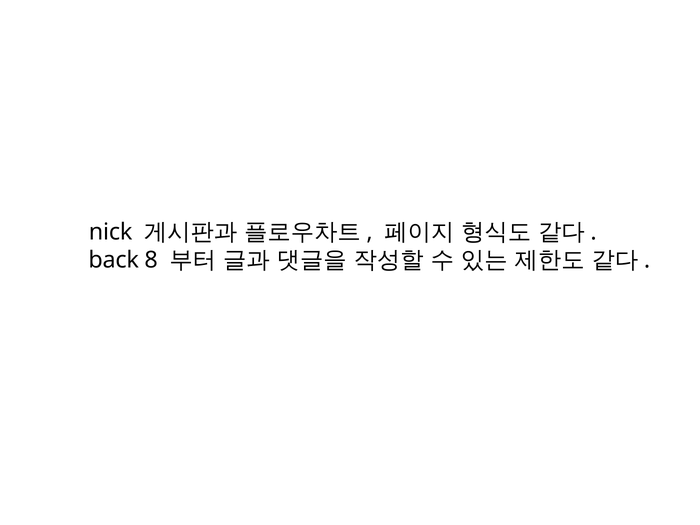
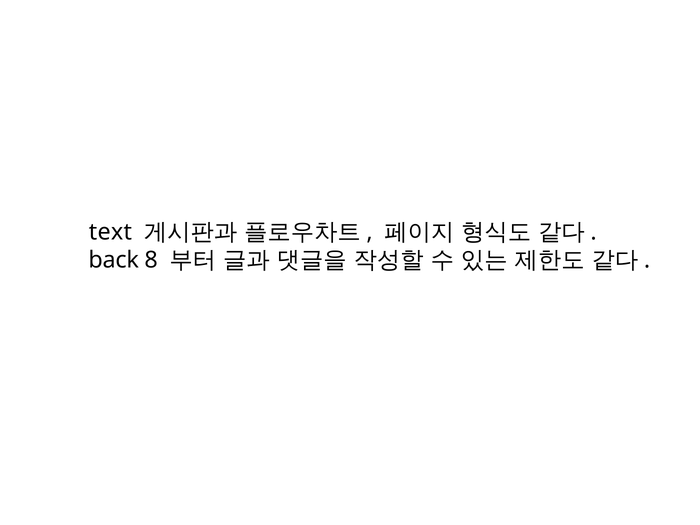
nick: nick -> text
